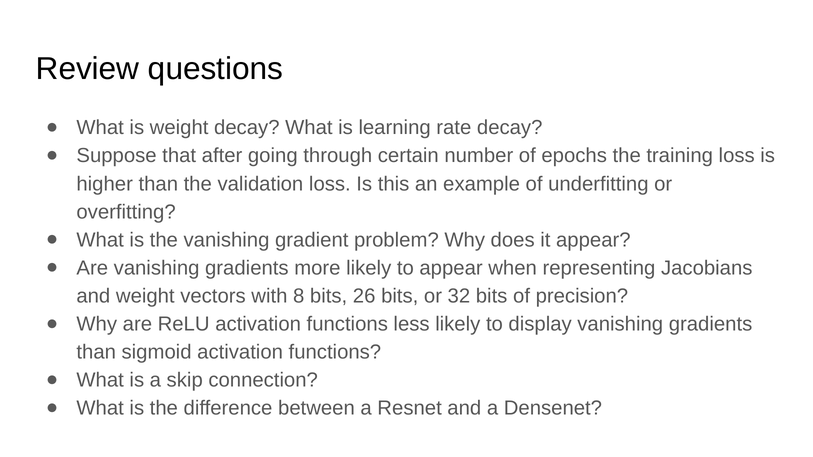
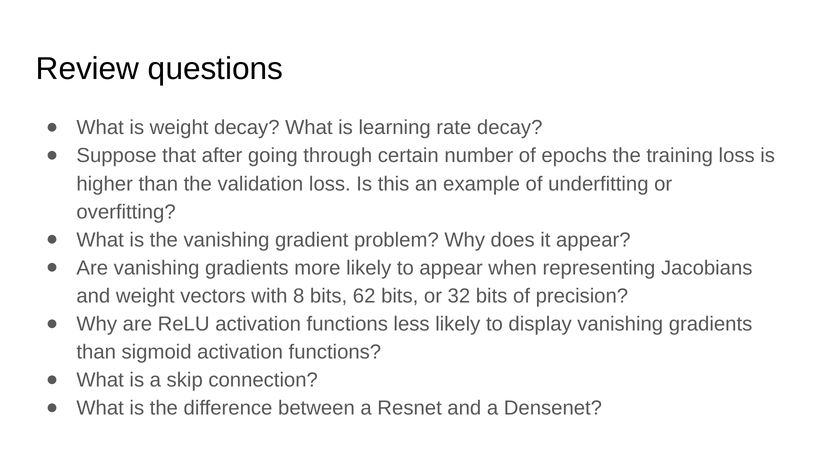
26: 26 -> 62
